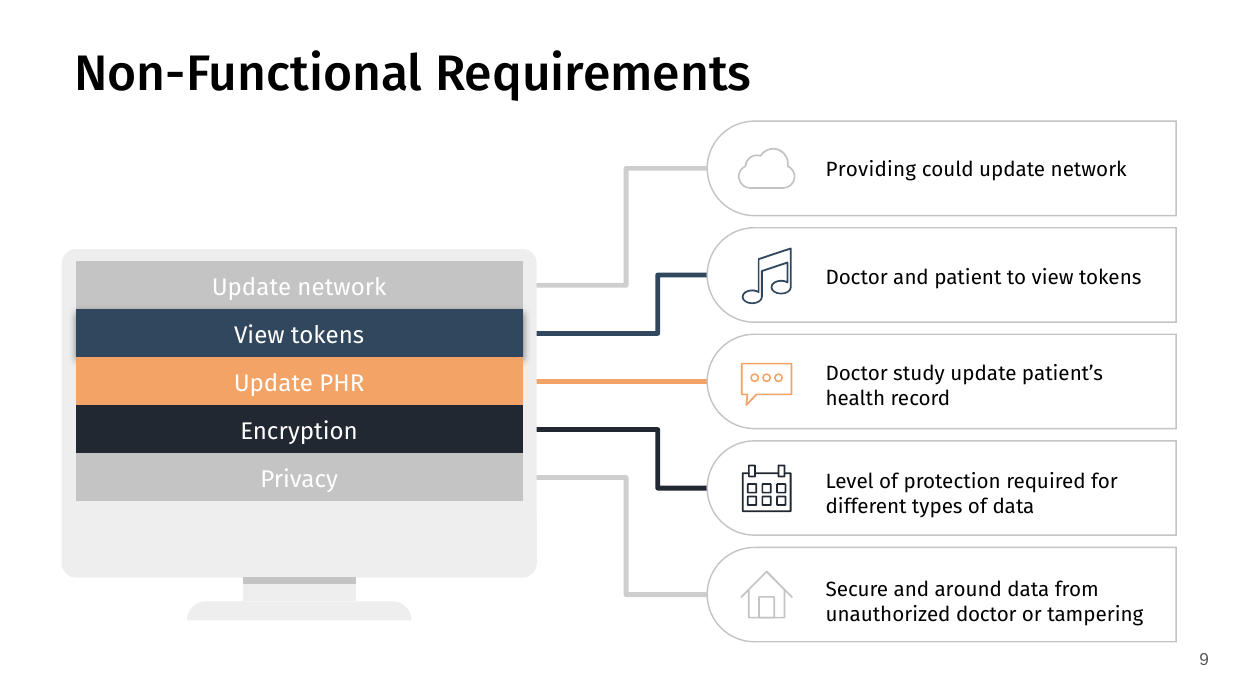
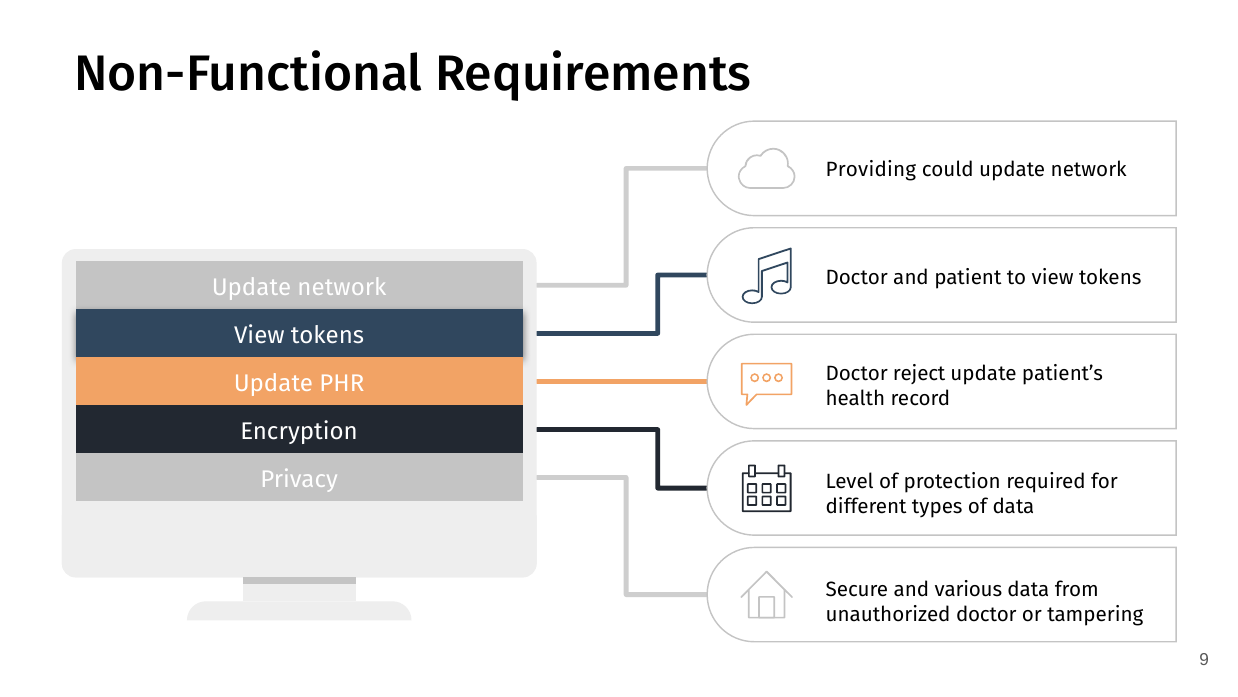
study: study -> reject
around: around -> various
